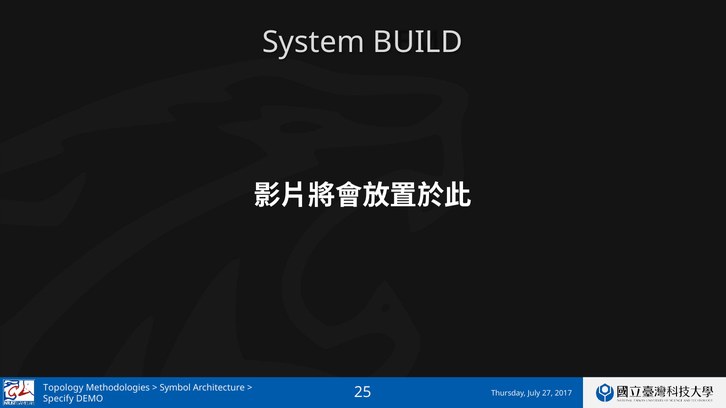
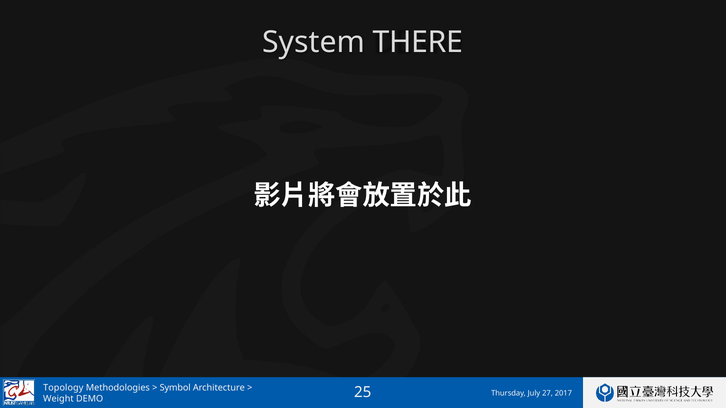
BUILD: BUILD -> THERE
Specify: Specify -> Weight
